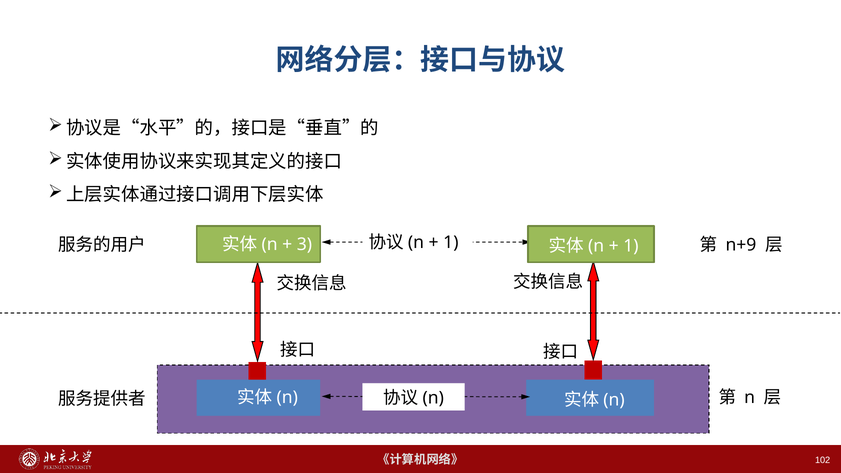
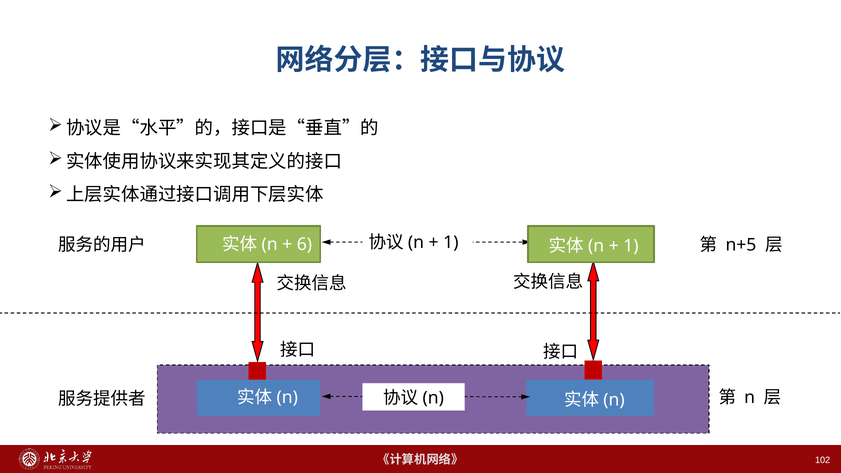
3: 3 -> 6
n+9: n+9 -> n+5
